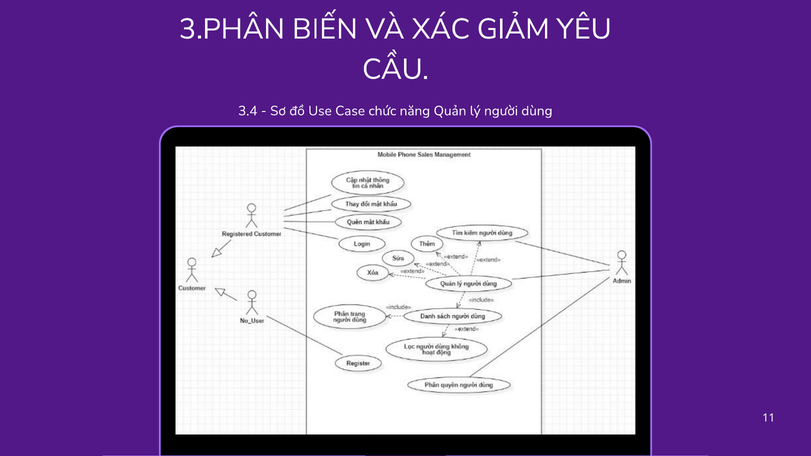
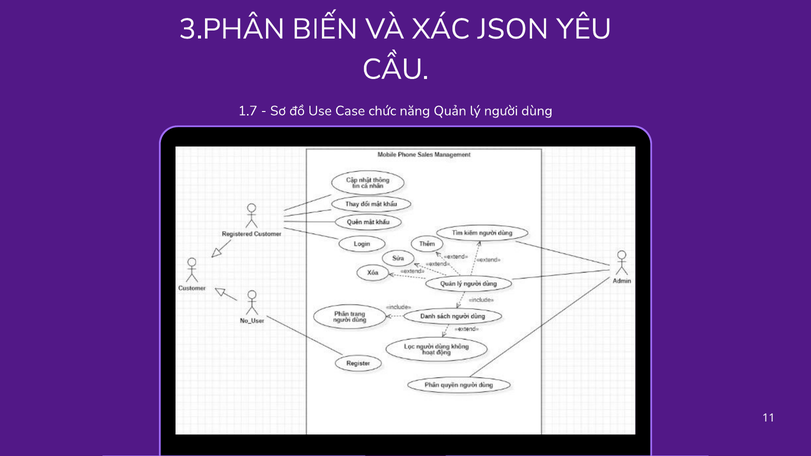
GIẢM: GIẢM -> JSON
3.4: 3.4 -> 1.7
